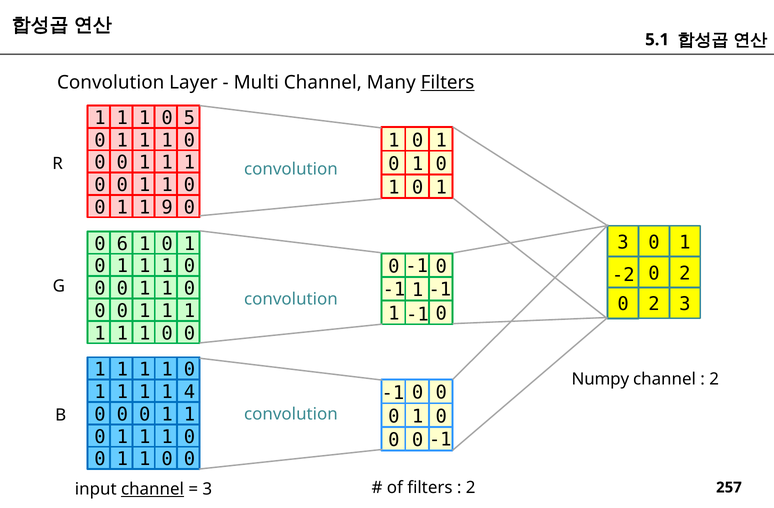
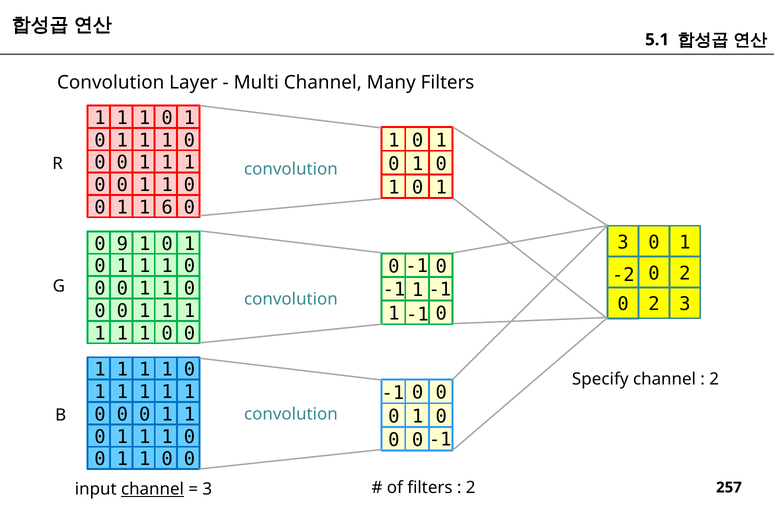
Filters at (448, 83) underline: present -> none
5 at (189, 118): 5 -> 1
9: 9 -> 6
6: 6 -> 9
Numpy: Numpy -> Specify
4 at (189, 392): 4 -> 1
